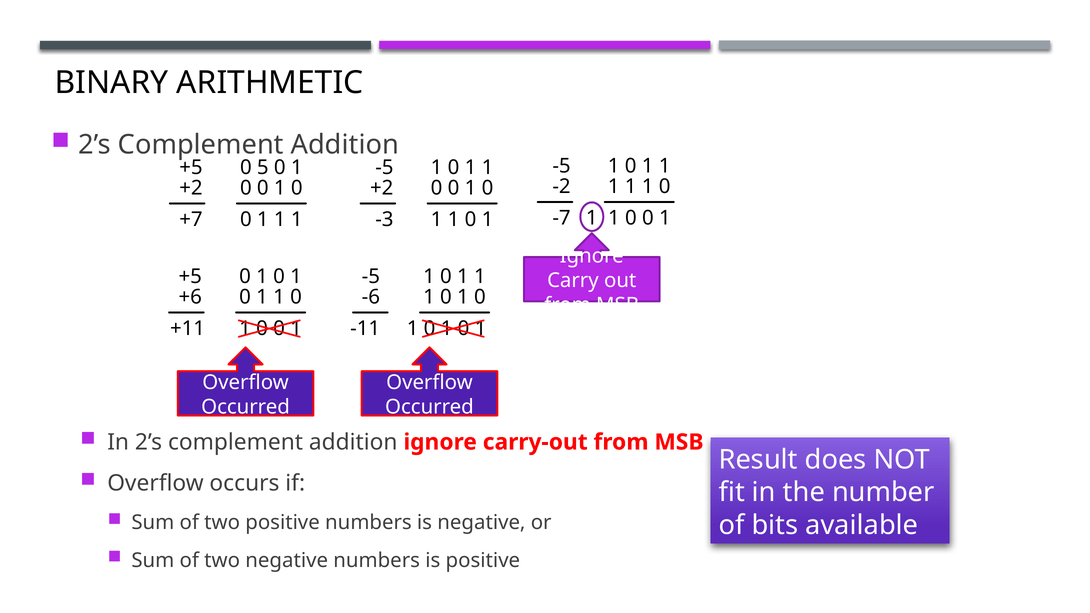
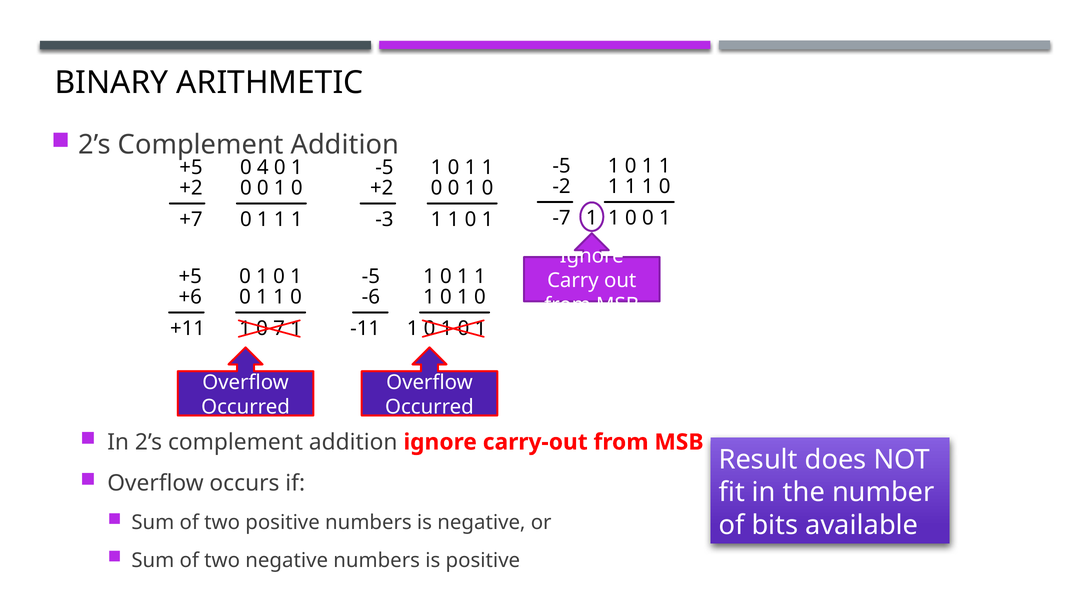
5: 5 -> 4
0 at (279, 328): 0 -> 7
